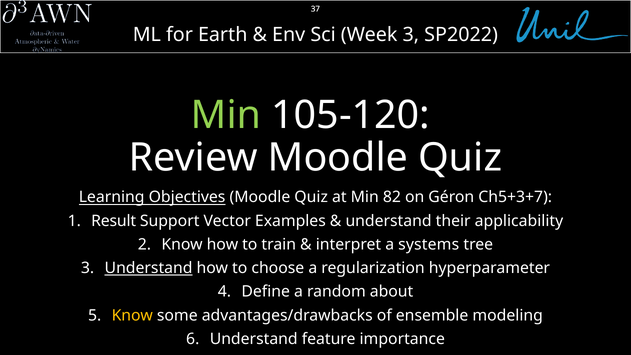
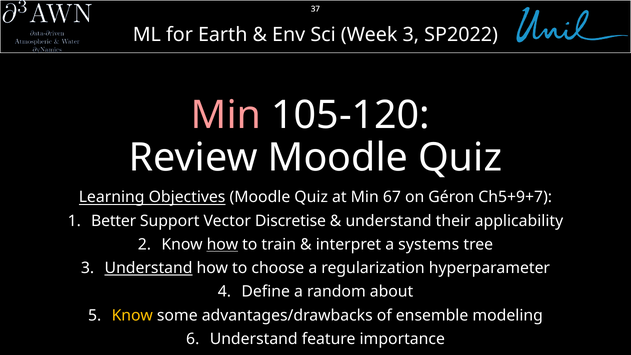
Min at (226, 115) colour: light green -> pink
82: 82 -> 67
Ch5+3+7: Ch5+3+7 -> Ch5+9+7
Result: Result -> Better
Examples: Examples -> Discretise
how at (222, 244) underline: none -> present
